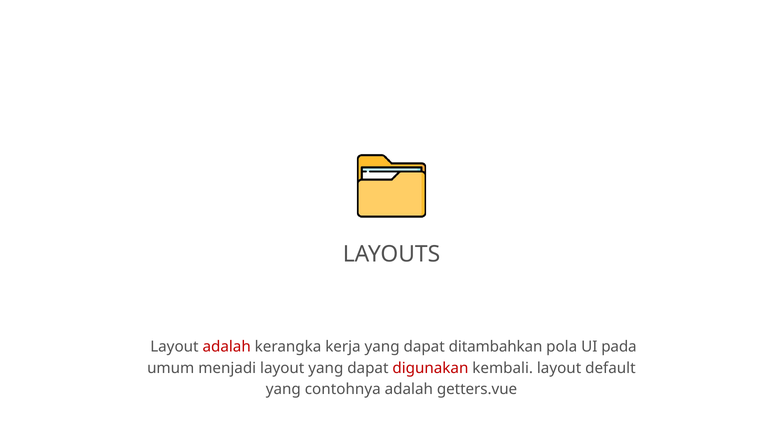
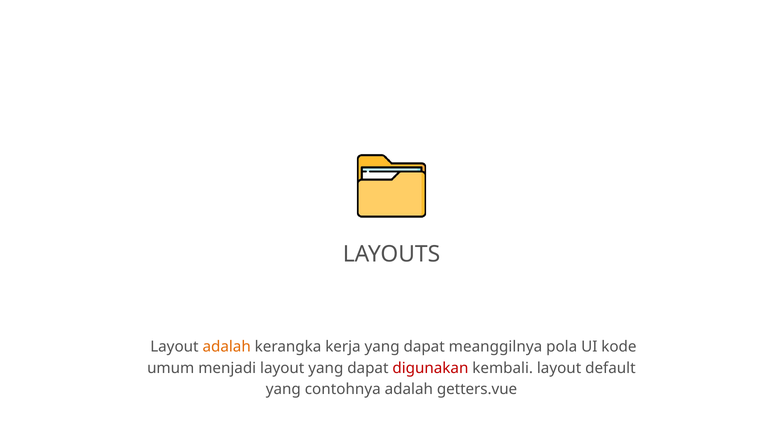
adalah at (227, 346) colour: red -> orange
ditambahkan: ditambahkan -> meanggilnya
pada: pada -> kode
